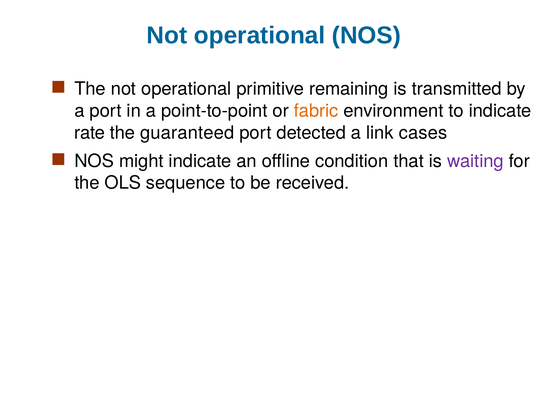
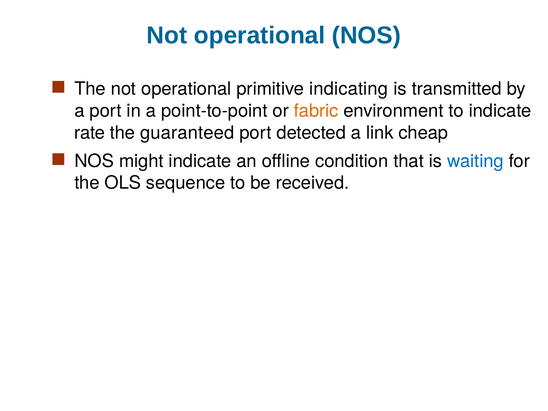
remaining: remaining -> indicating
cases: cases -> cheap
waiting colour: purple -> blue
